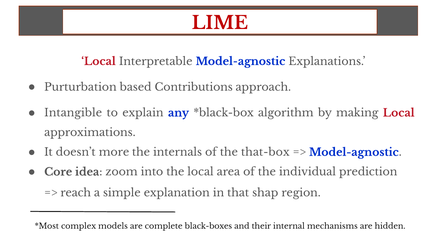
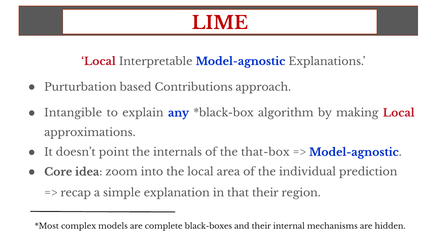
more: more -> point
reach: reach -> recap
that shap: shap -> their
